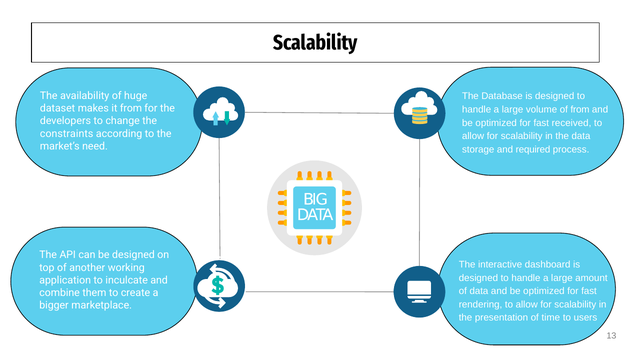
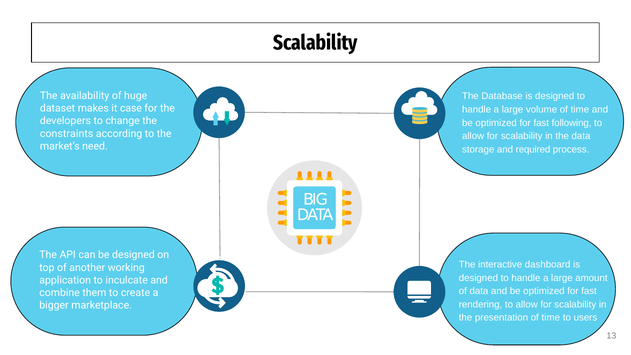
it from: from -> case
volume of from: from -> time
received: received -> following
